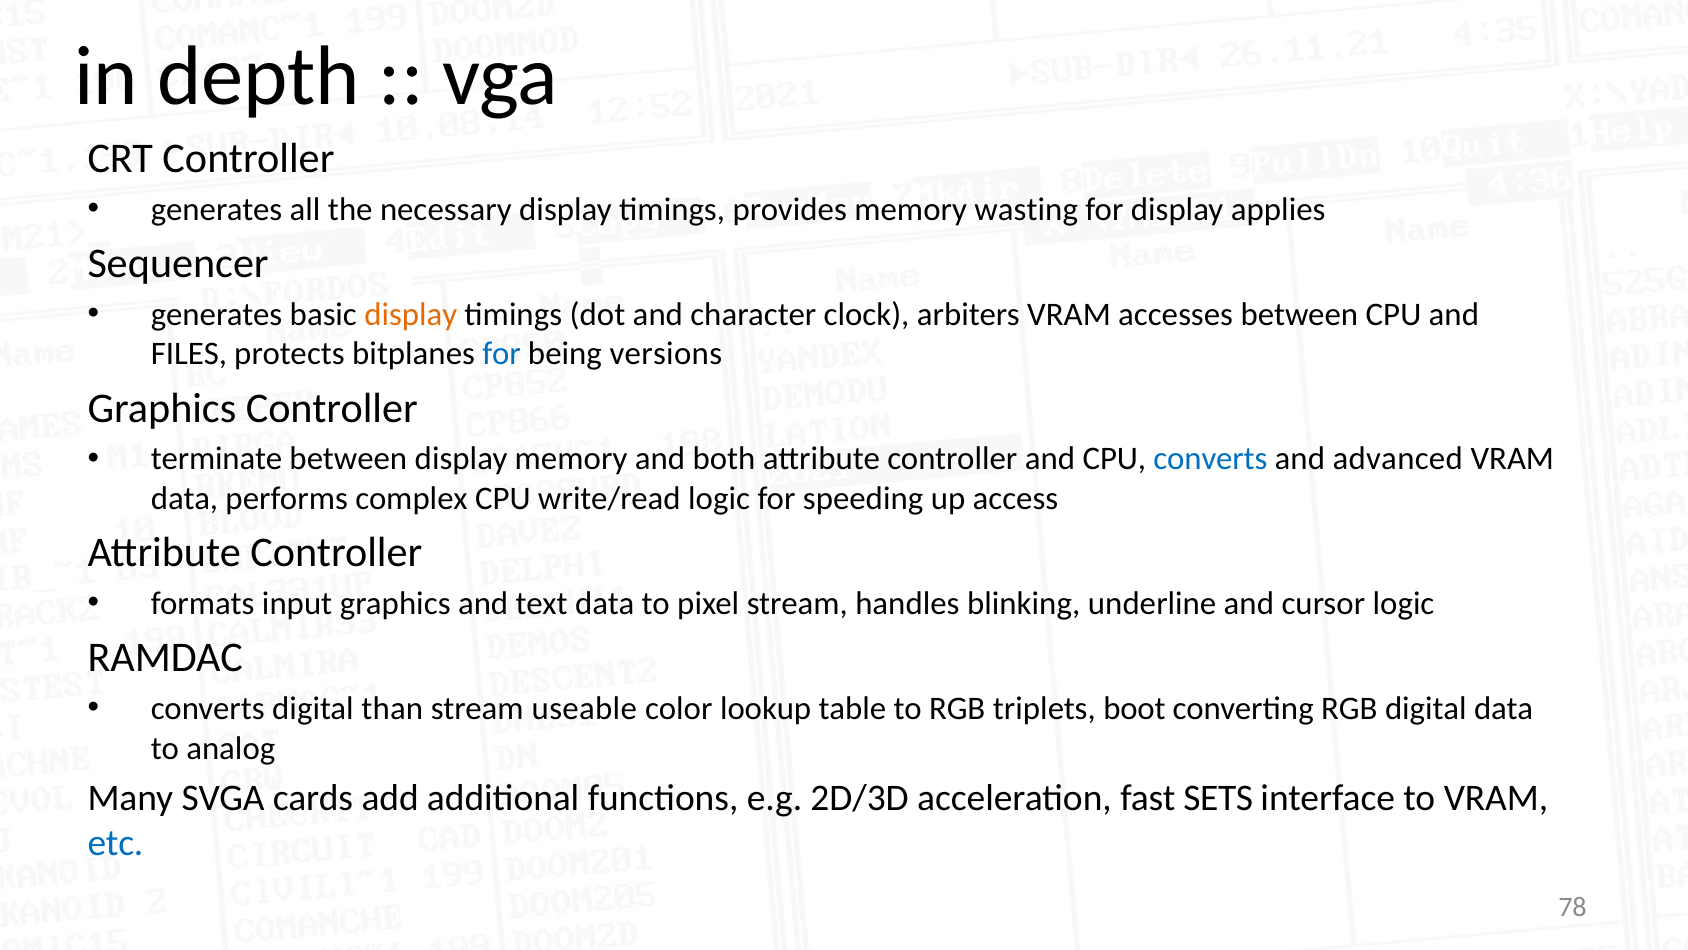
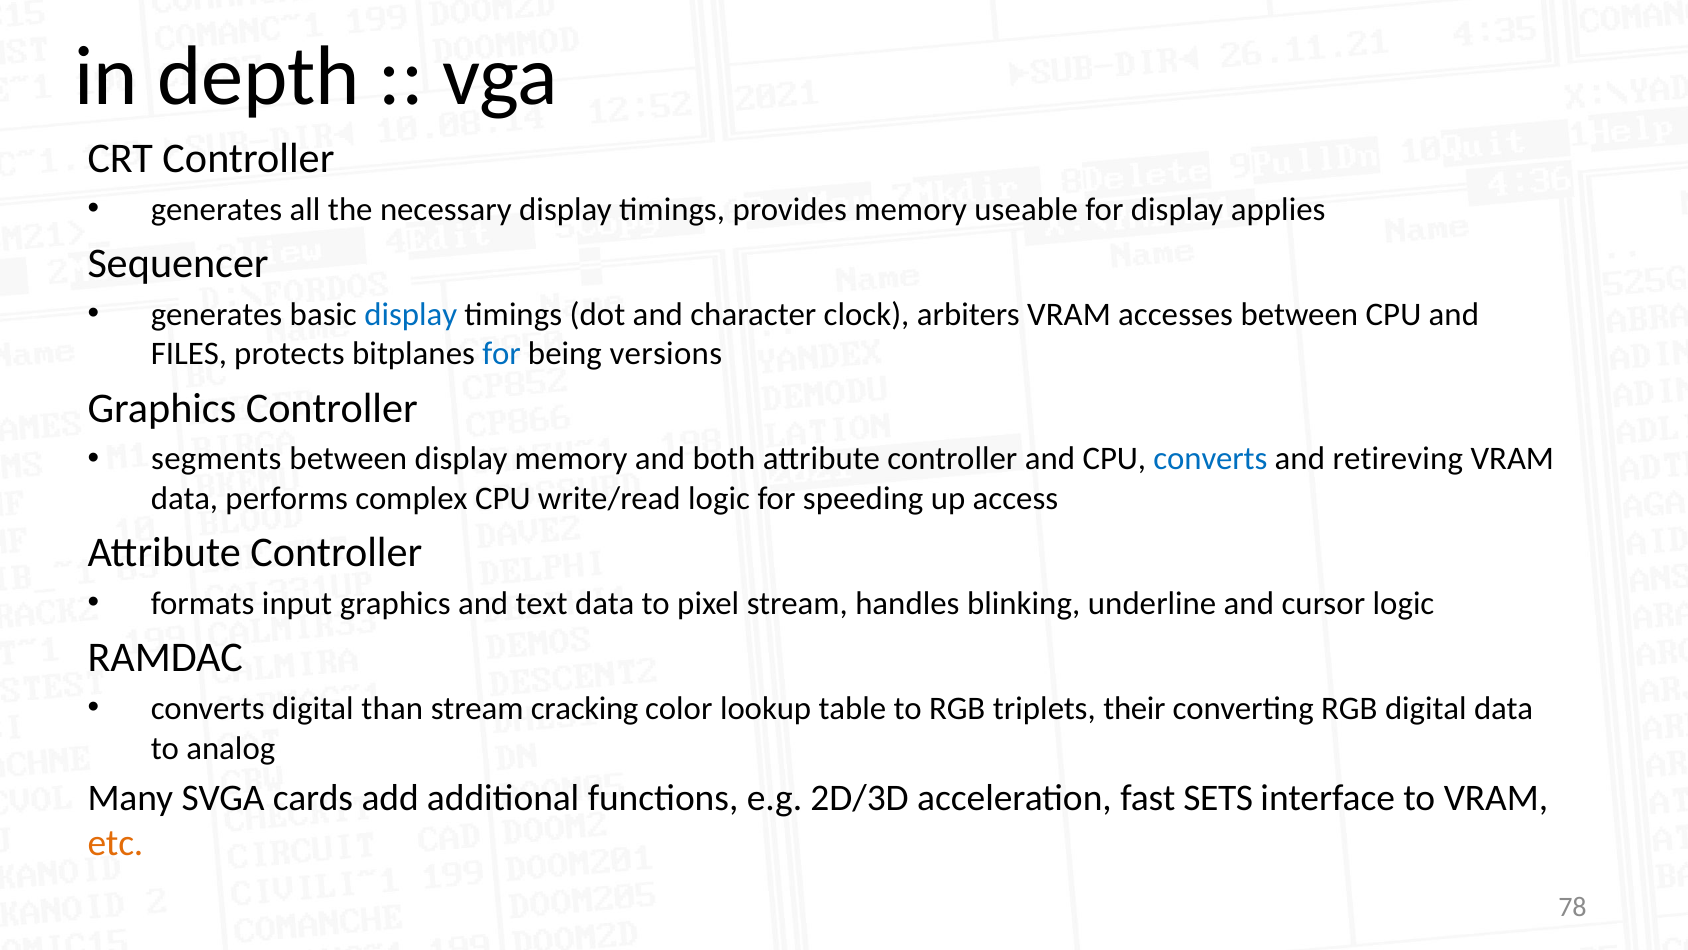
wasting: wasting -> useable
display at (411, 314) colour: orange -> blue
terminate: terminate -> segments
advanced: advanced -> retireving
useable: useable -> cracking
boot: boot -> their
etc colour: blue -> orange
